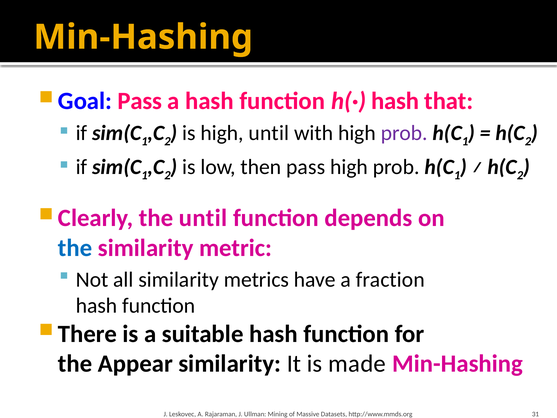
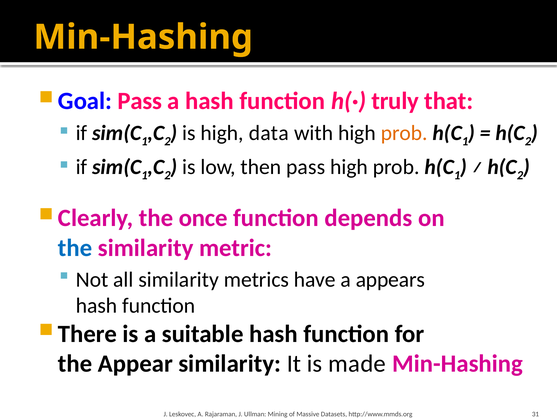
h(· hash: hash -> truly
high until: until -> data
prob at (404, 133) colour: purple -> orange
the until: until -> once
fraction: fraction -> appears
